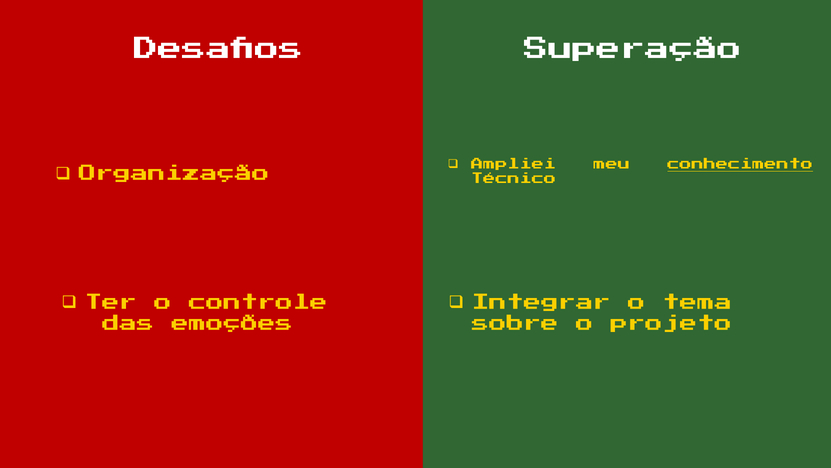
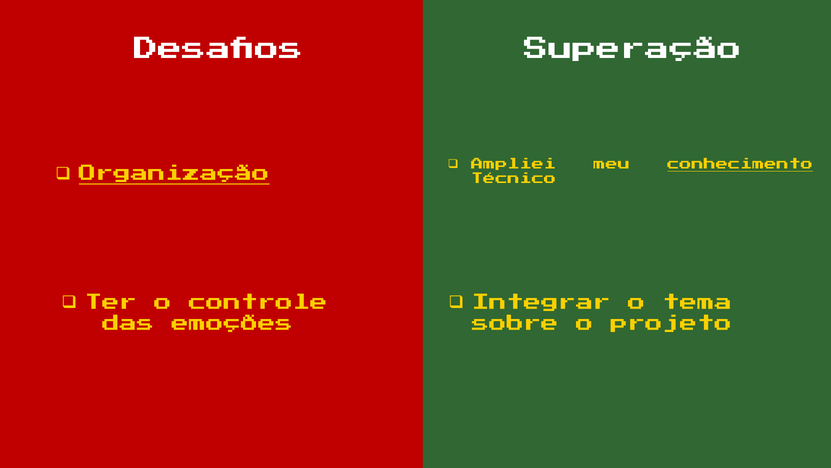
Organização underline: none -> present
